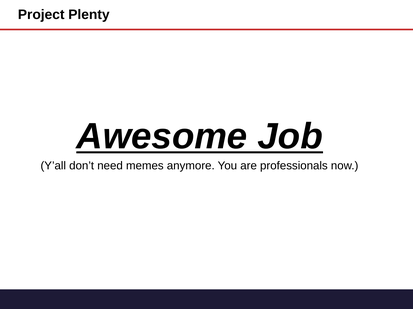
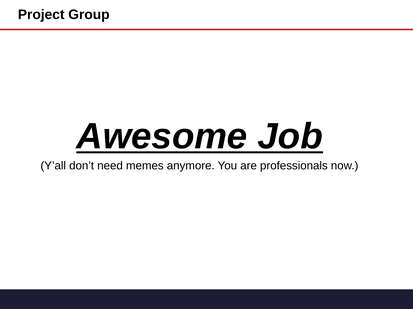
Plenty: Plenty -> Group
